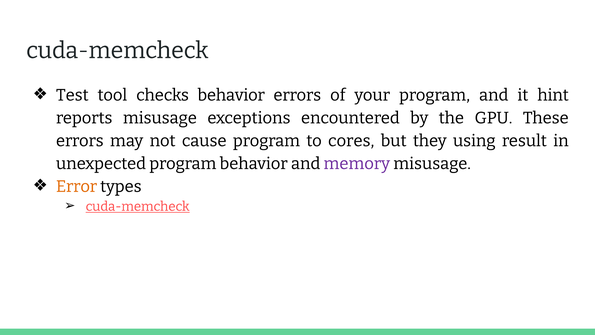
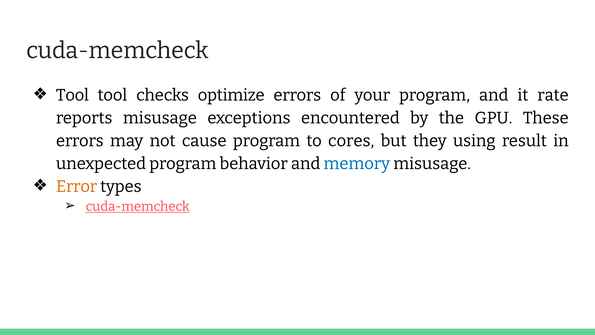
Test at (72, 95): Test -> Tool
checks behavior: behavior -> optimize
hint: hint -> rate
memory colour: purple -> blue
